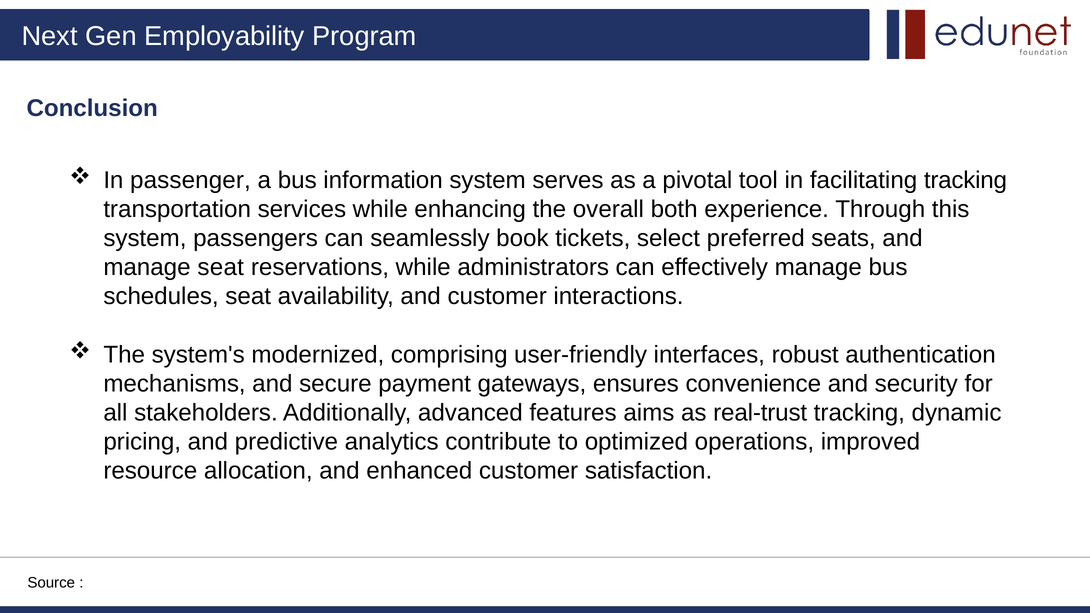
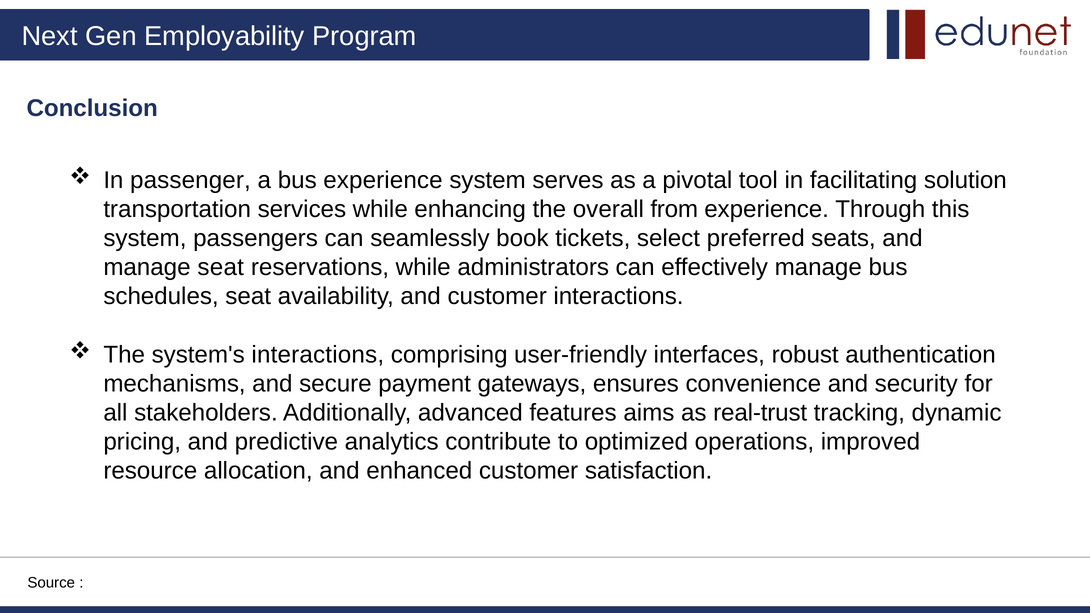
bus information: information -> experience
facilitating tracking: tracking -> solution
both: both -> from
system's modernized: modernized -> interactions
